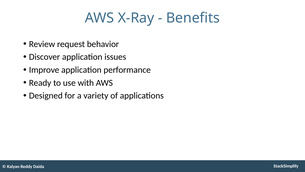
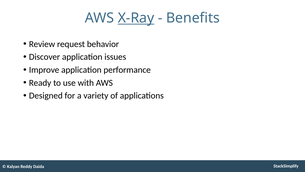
X-Ray underline: none -> present
